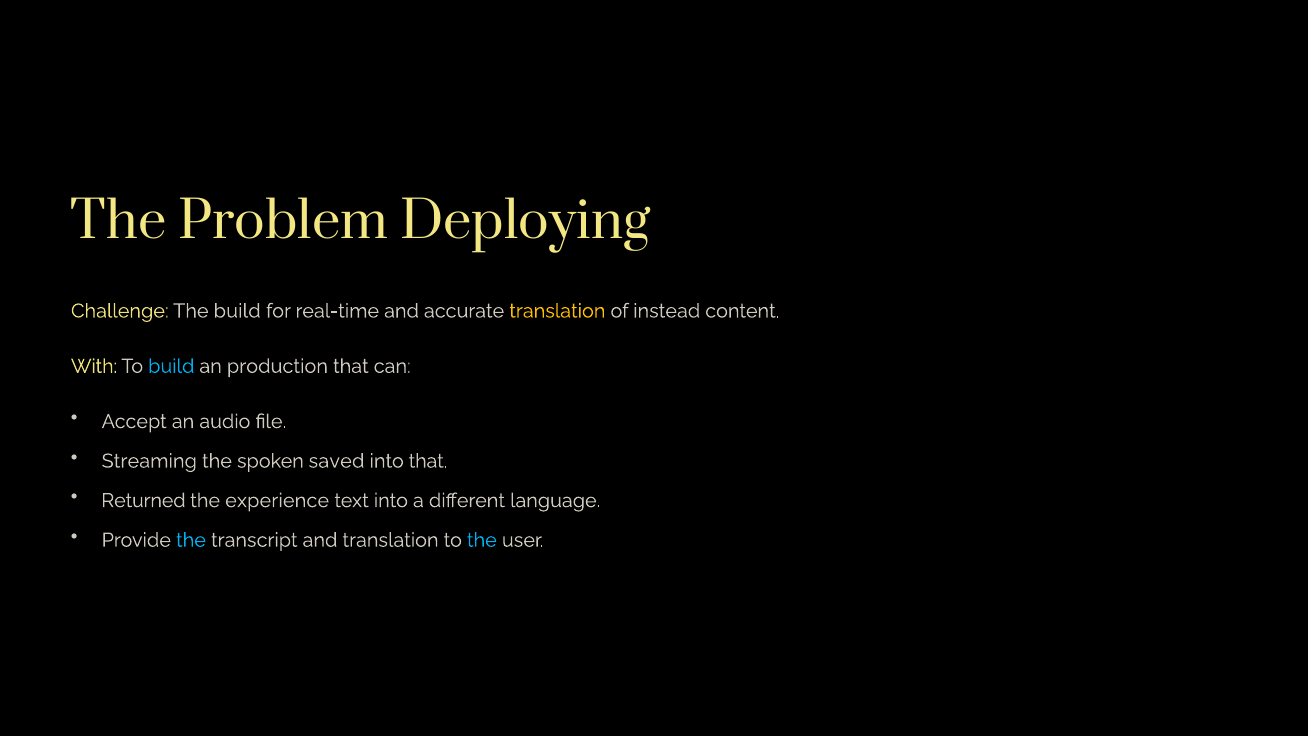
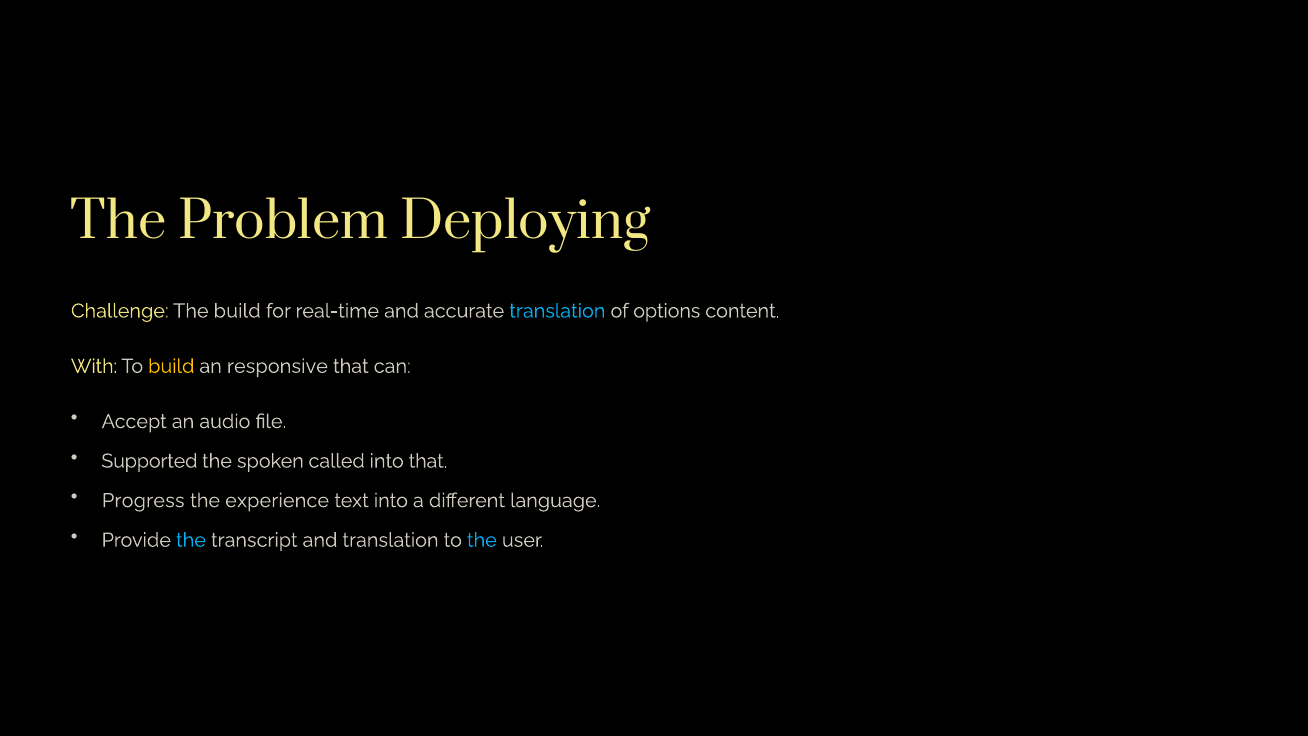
translation at (557, 311) colour: yellow -> light blue
instead: instead -> options
build at (171, 366) colour: light blue -> yellow
production: production -> responsive
Streaming: Streaming -> Supported
saved: saved -> called
Returned: Returned -> Progress
